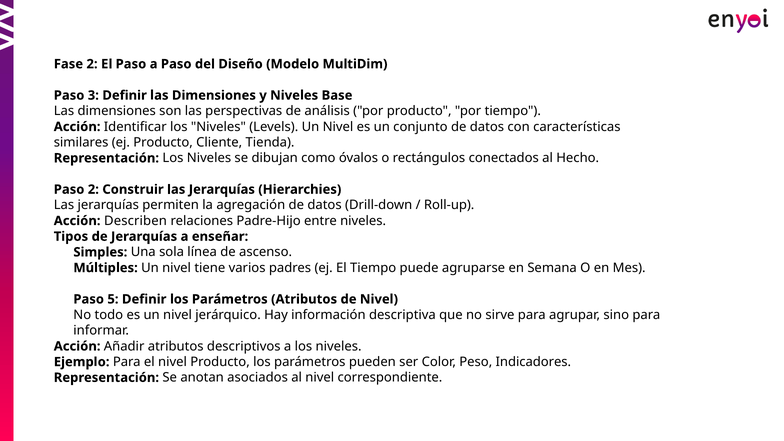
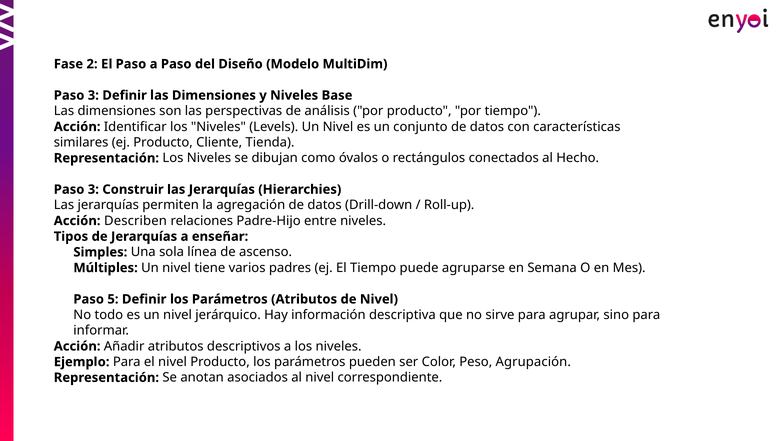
2 at (93, 189): 2 -> 3
Indicadores: Indicadores -> Agrupación
